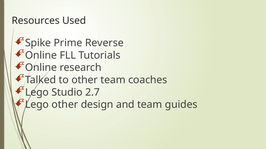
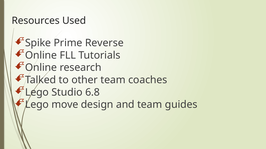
2.7: 2.7 -> 6.8
Lego other: other -> move
